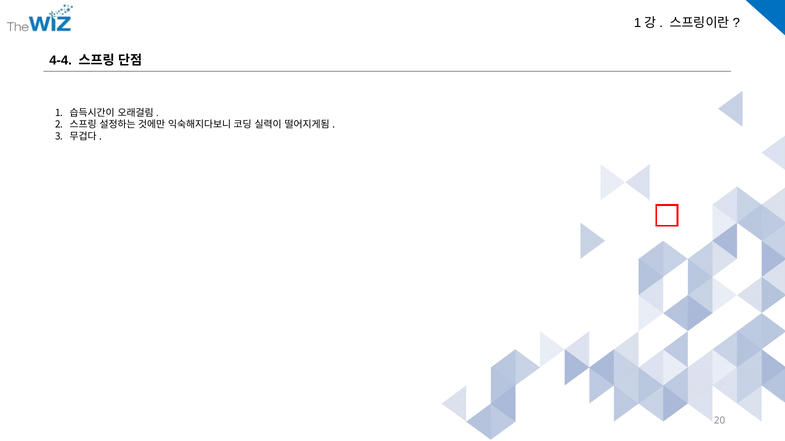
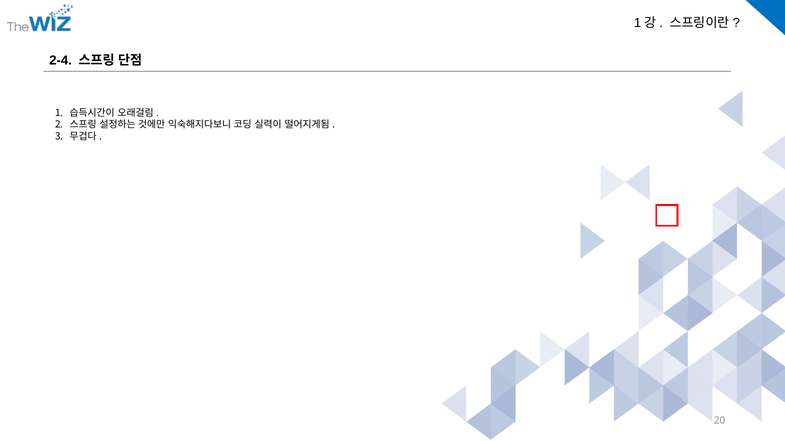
4-4: 4-4 -> 2-4
